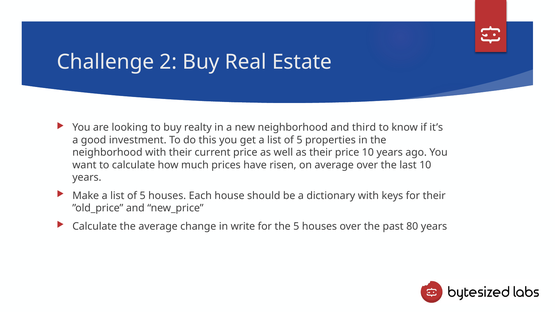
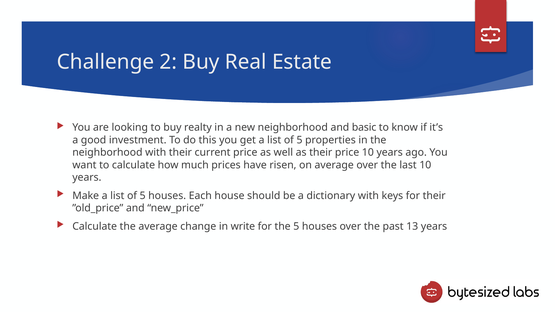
third: third -> basic
80: 80 -> 13
